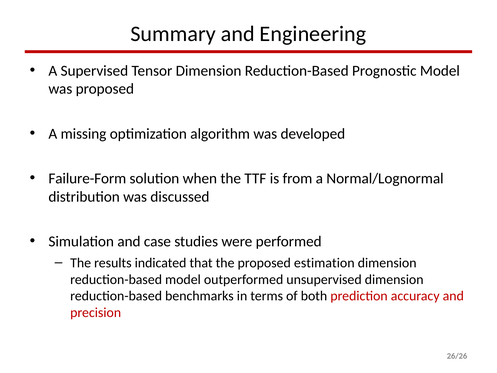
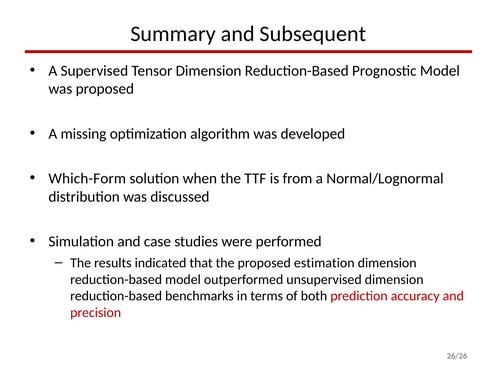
Engineering: Engineering -> Subsequent
Failure-Form: Failure-Form -> Which-Form
